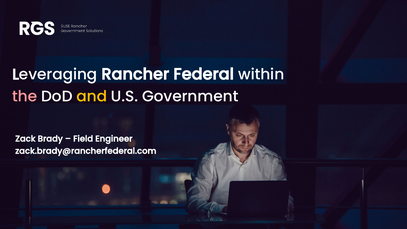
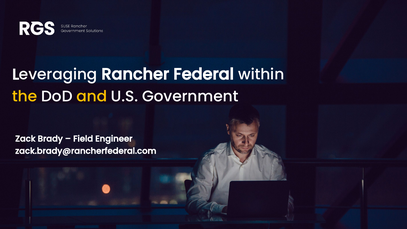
the colour: pink -> yellow
